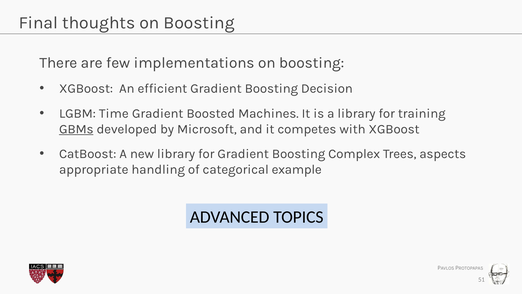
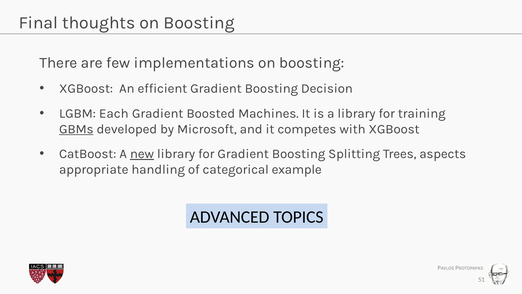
Time: Time -> Each
new underline: none -> present
Complex: Complex -> Splitting
